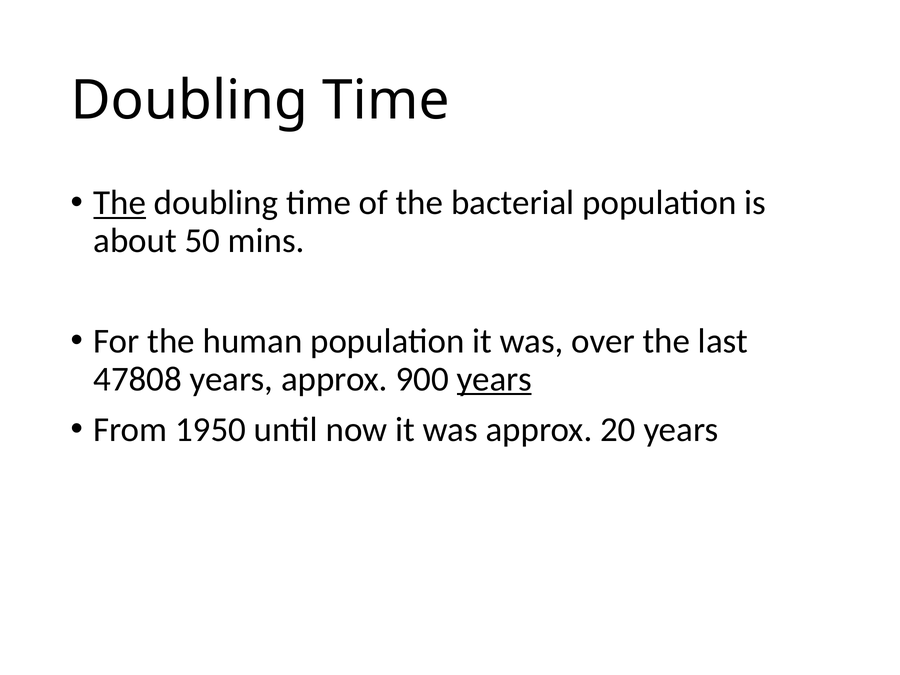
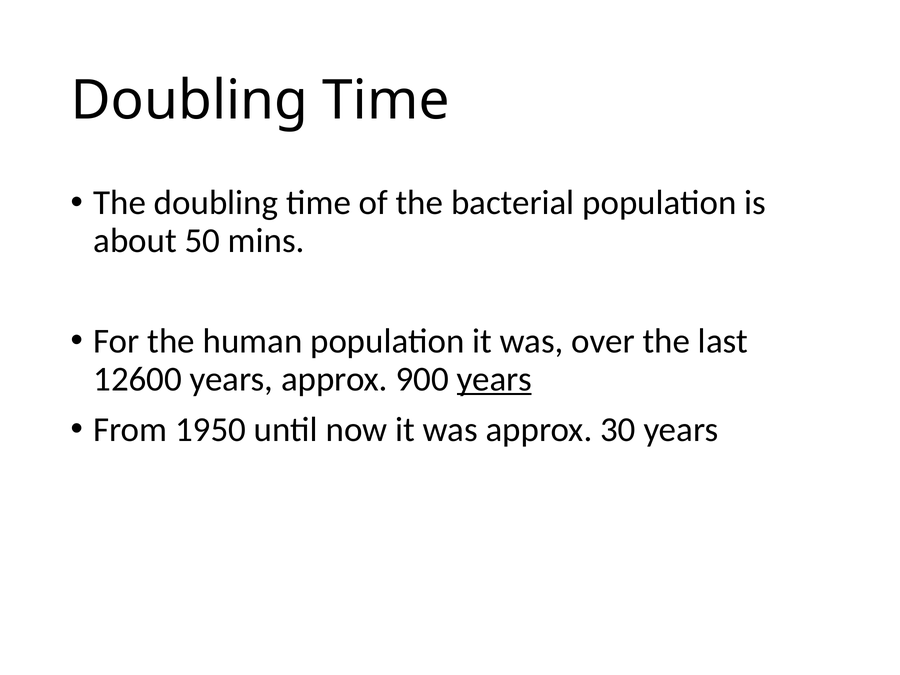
The at (120, 203) underline: present -> none
47808: 47808 -> 12600
20: 20 -> 30
